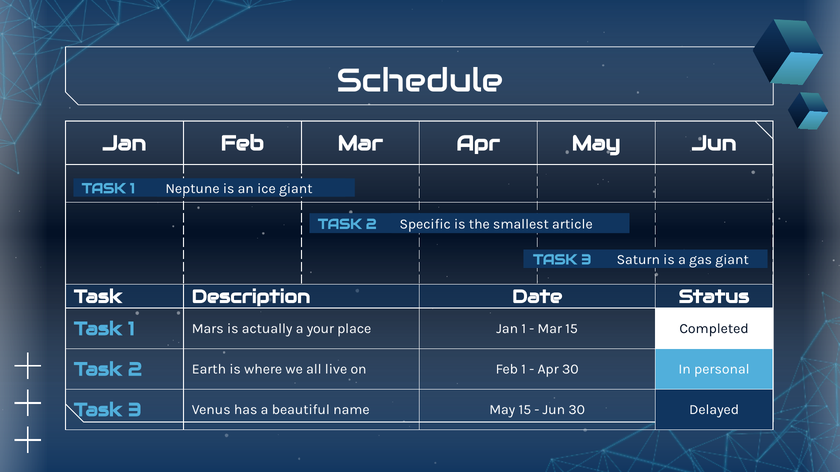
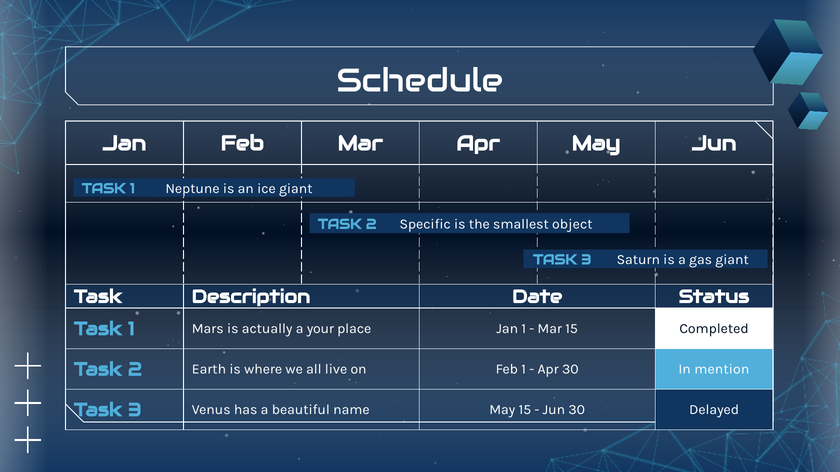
article: article -> object
personal: personal -> mention
